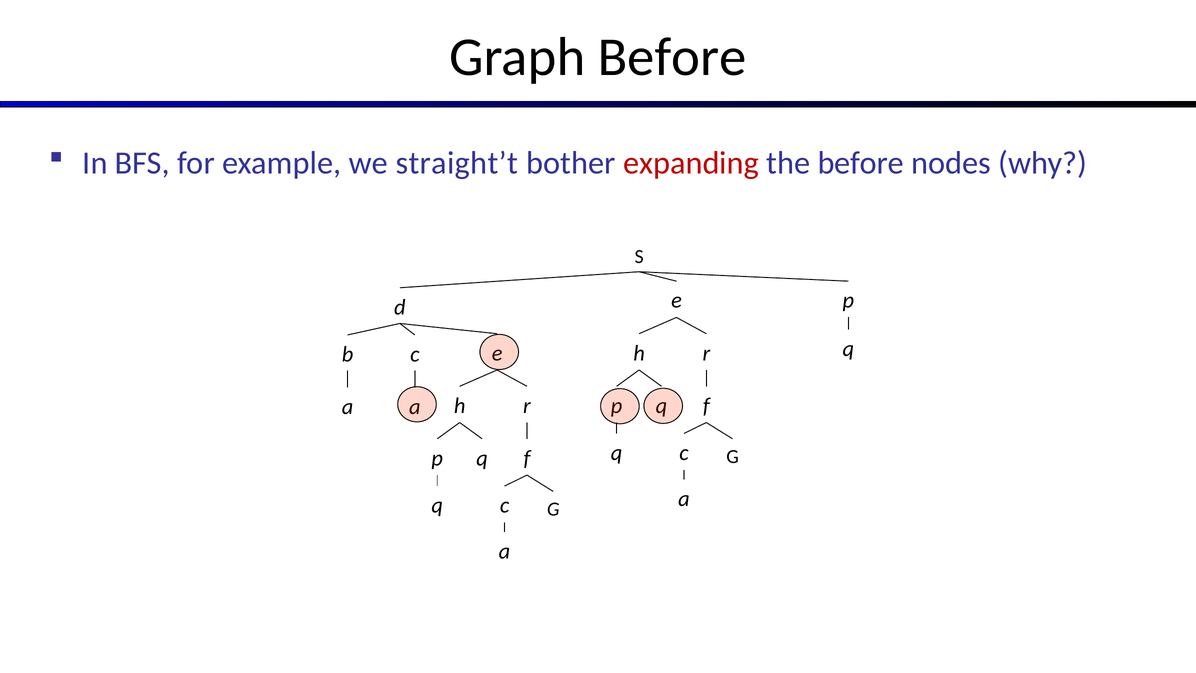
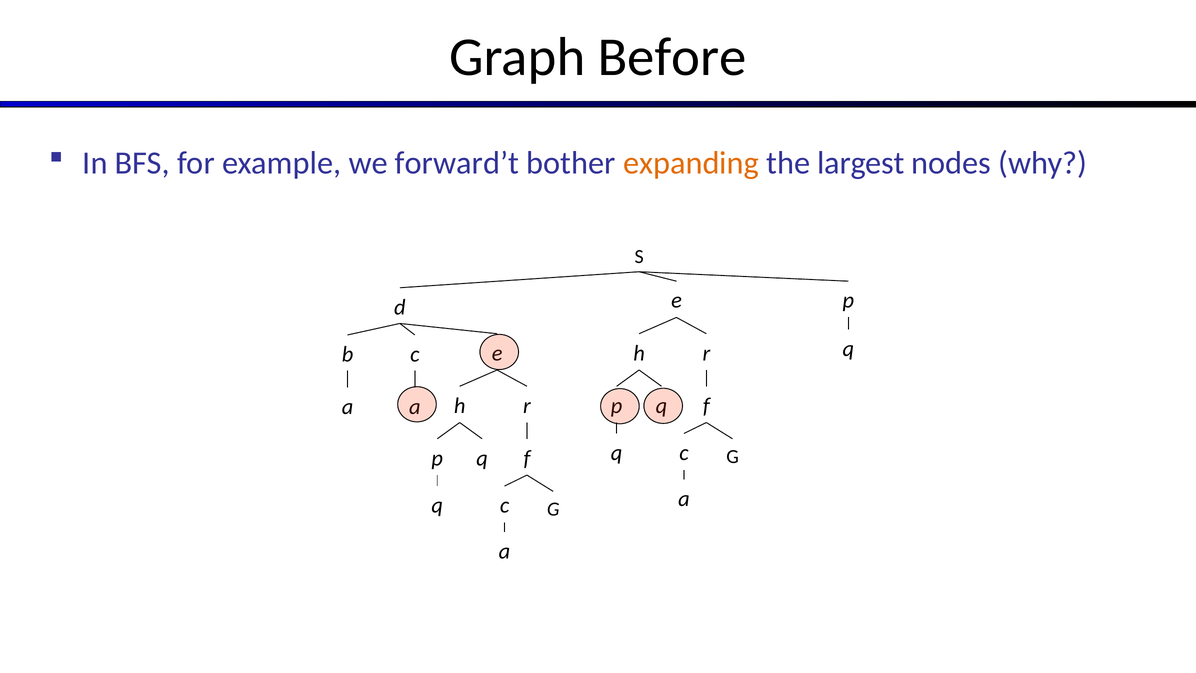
straight’t: straight’t -> forward’t
expanding colour: red -> orange
the before: before -> largest
